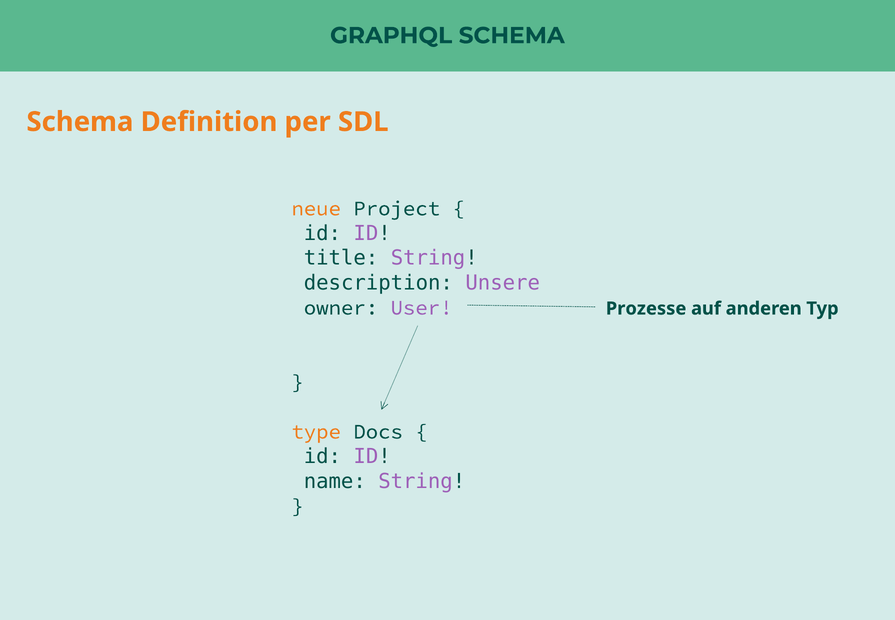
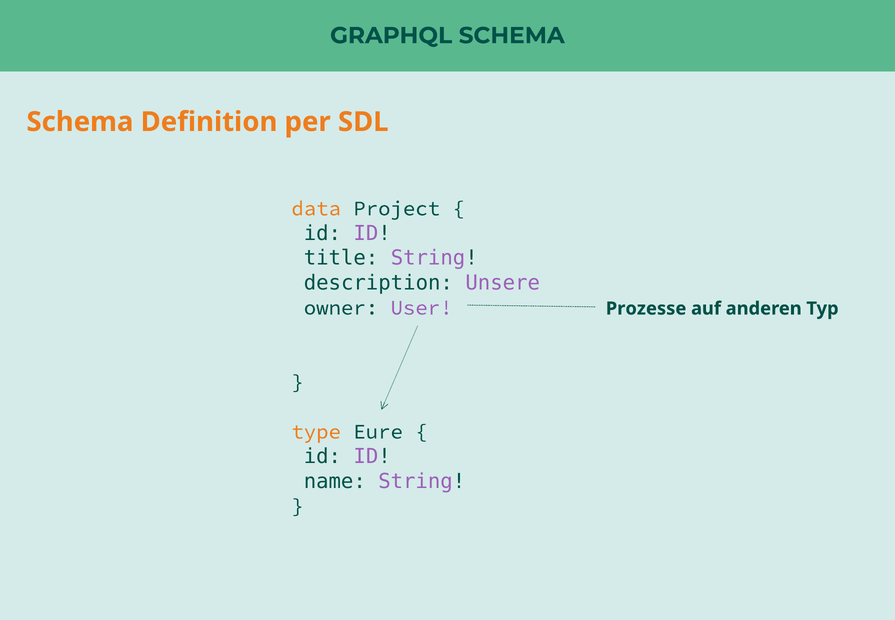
neue: neue -> data
Docs: Docs -> Eure
